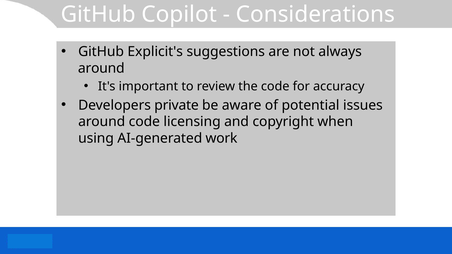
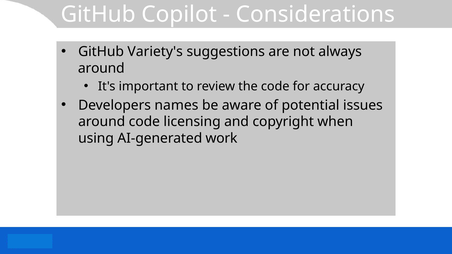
Explicit's: Explicit's -> Variety's
private: private -> names
